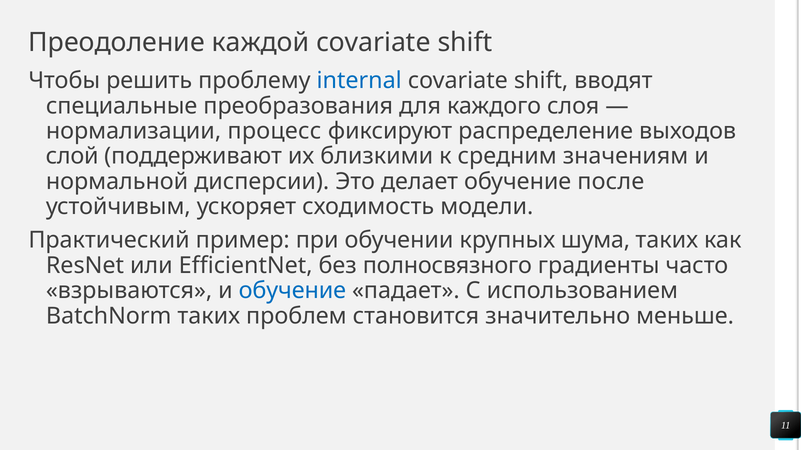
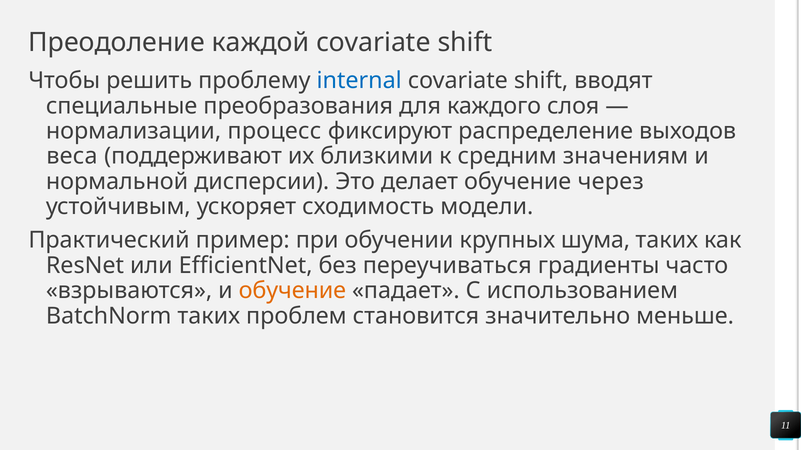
слой: слой -> веса
после: после -> через
полносвязного: полносвязного -> переучиваться
обучение at (292, 291) colour: blue -> orange
